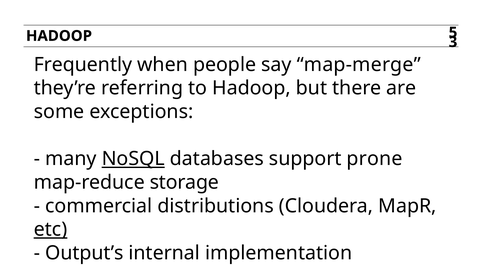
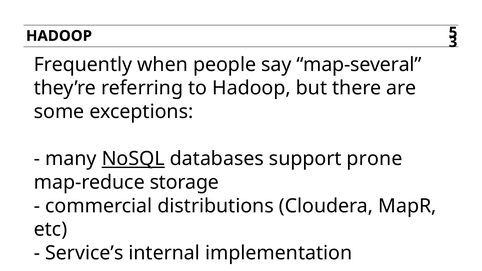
map-merge: map-merge -> map-several
etc underline: present -> none
Output’s: Output’s -> Service’s
